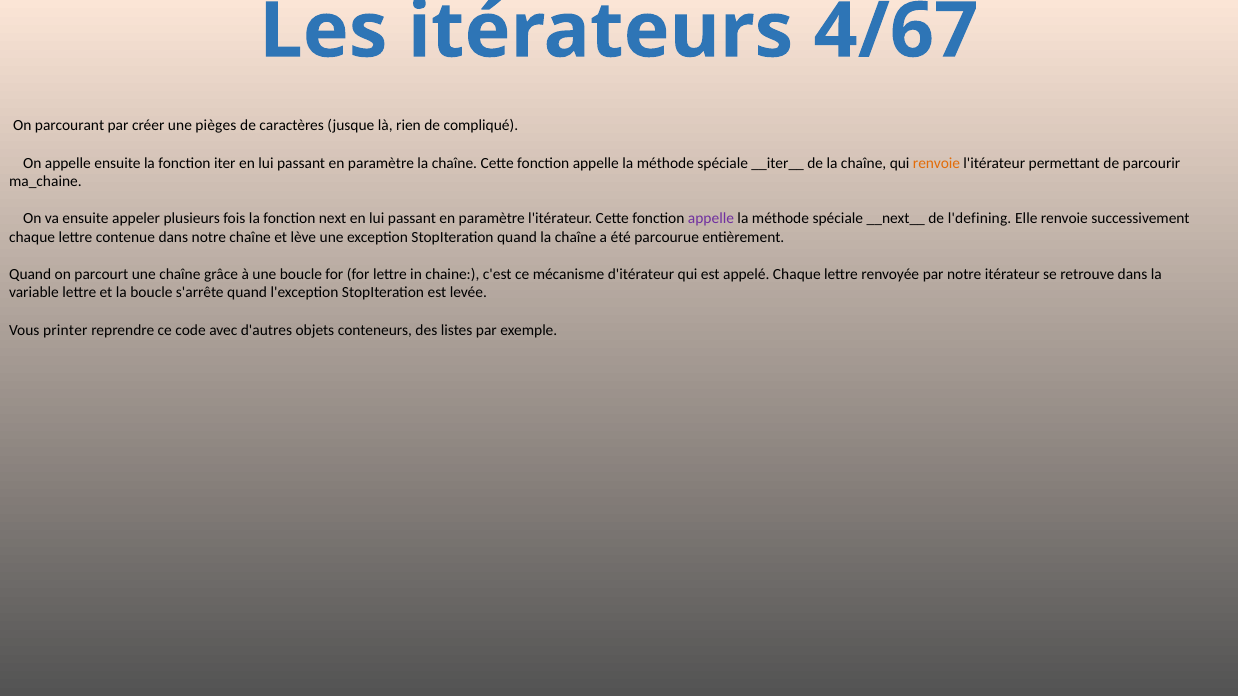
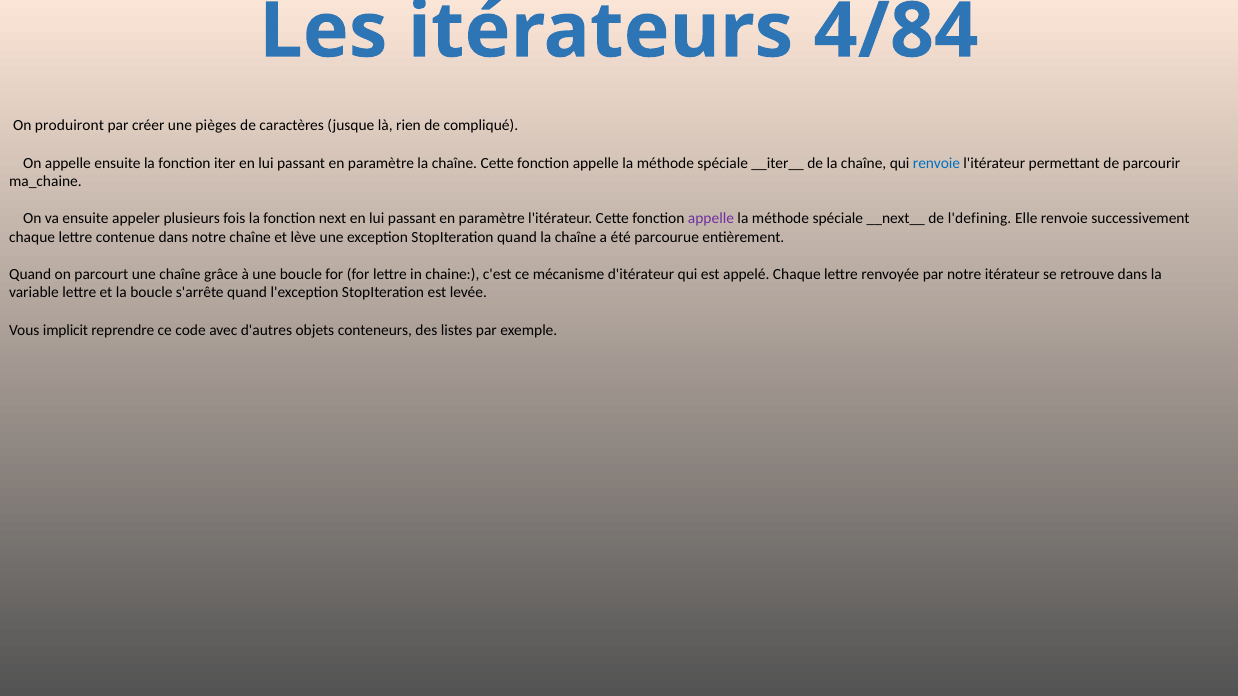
4/67: 4/67 -> 4/84
parcourant: parcourant -> produiront
renvoie at (937, 163) colour: orange -> blue
printer: printer -> implicit
